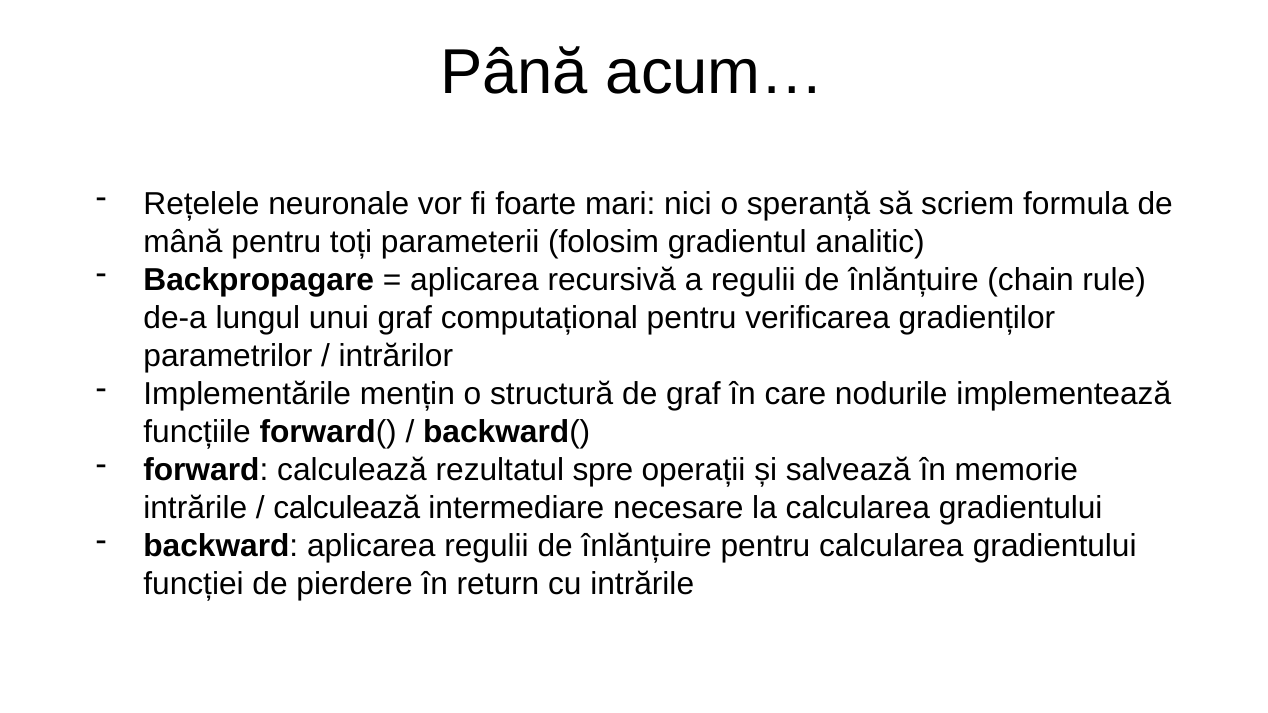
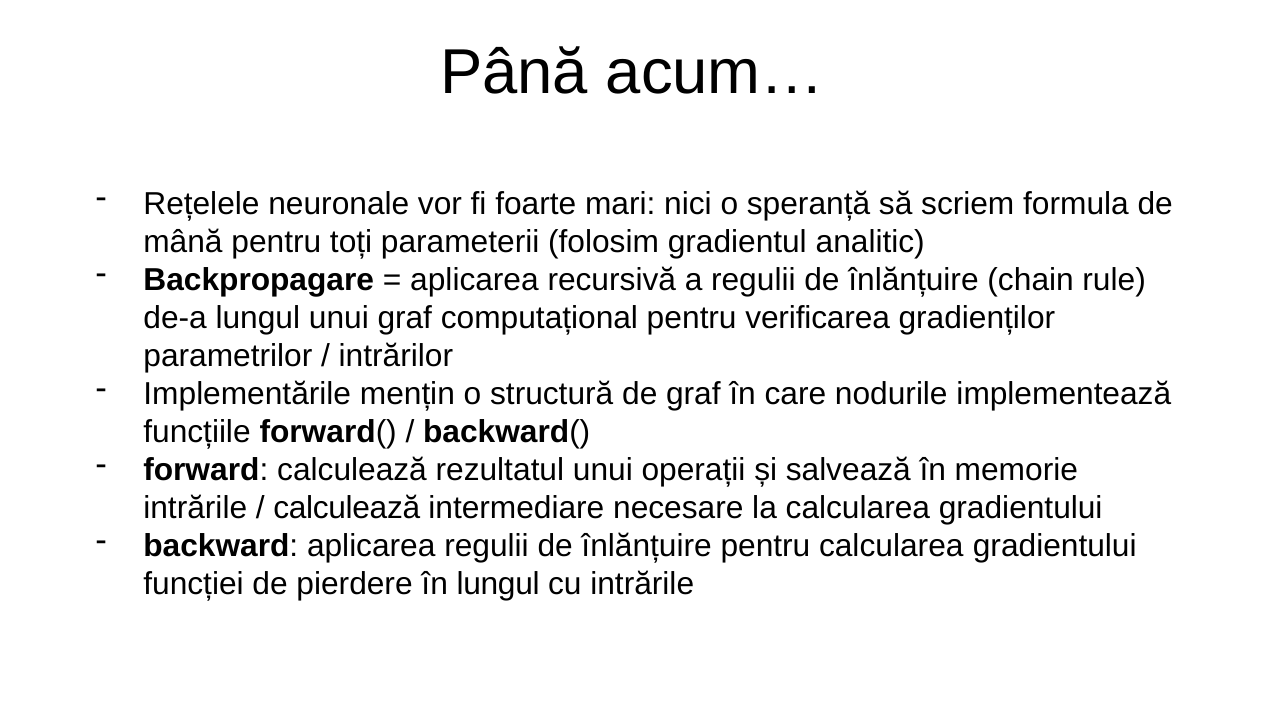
rezultatul spre: spre -> unui
în return: return -> lungul
